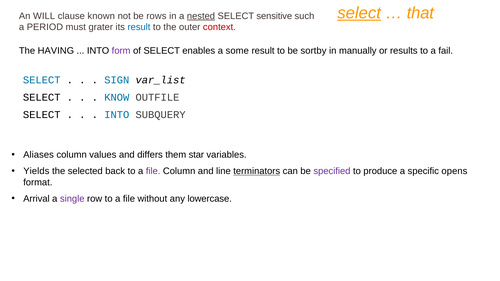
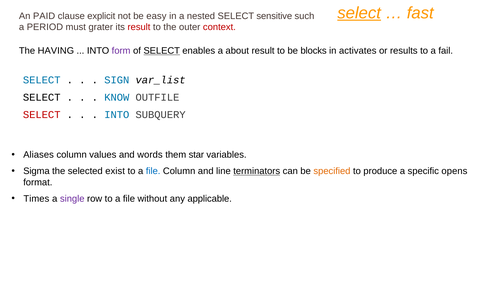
that: that -> fast
WILL: WILL -> PAID
known: known -> explicit
rows: rows -> easy
nested underline: present -> none
result at (139, 27) colour: blue -> red
SELECT at (162, 51) underline: none -> present
some: some -> about
sortby: sortby -> blocks
manually: manually -> activates
SELECT at (42, 115) colour: black -> red
differs: differs -> words
Yields: Yields -> Sigma
back: back -> exist
file at (153, 171) colour: purple -> blue
specified colour: purple -> orange
Arrival: Arrival -> Times
lowercase: lowercase -> applicable
